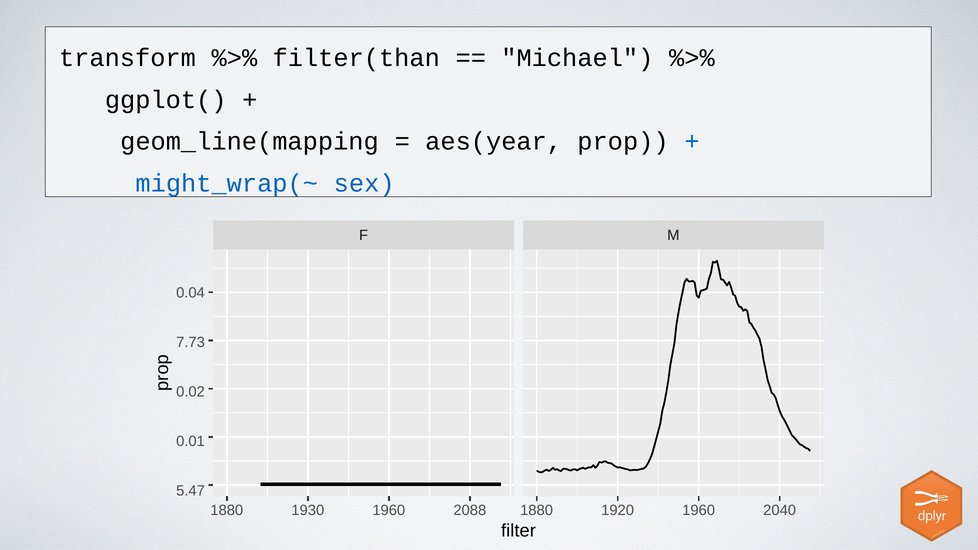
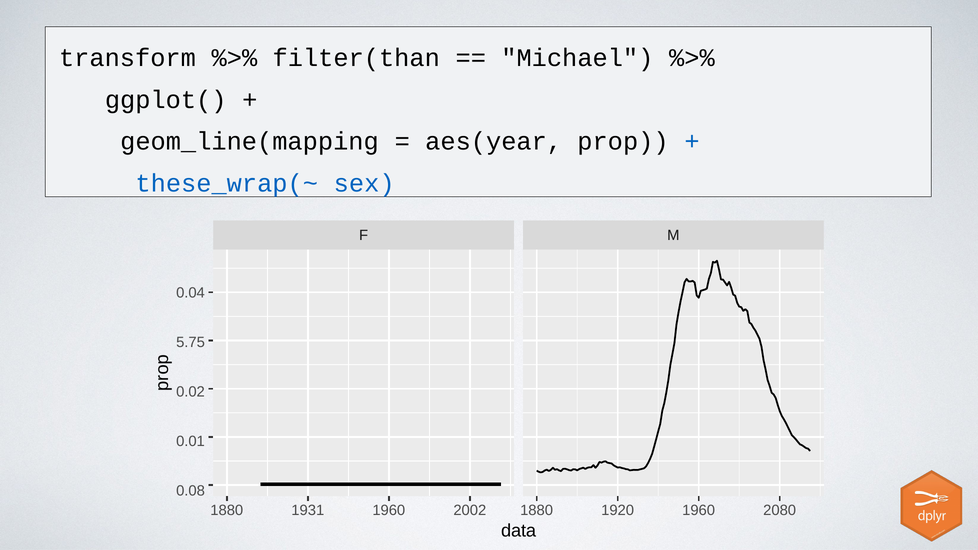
might_wrap(~: might_wrap(~ -> these_wrap(~
7.73: 7.73 -> 5.75
5.47: 5.47 -> 0.08
1930: 1930 -> 1931
2088: 2088 -> 2002
2040: 2040 -> 2080
filter: filter -> data
